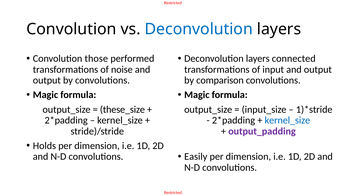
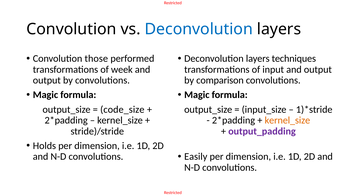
connected: connected -> techniques
noise: noise -> week
these_size: these_size -> code_size
kernel_size at (287, 120) colour: blue -> orange
